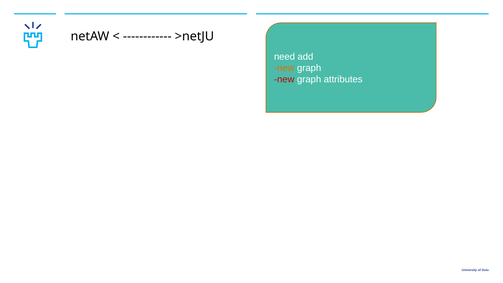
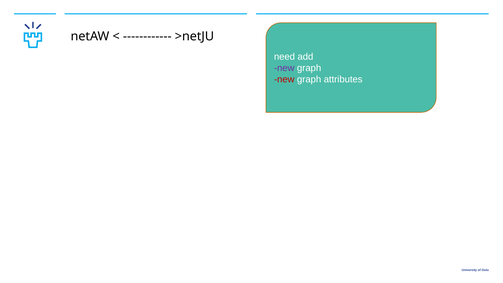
new at (284, 68) colour: orange -> purple
